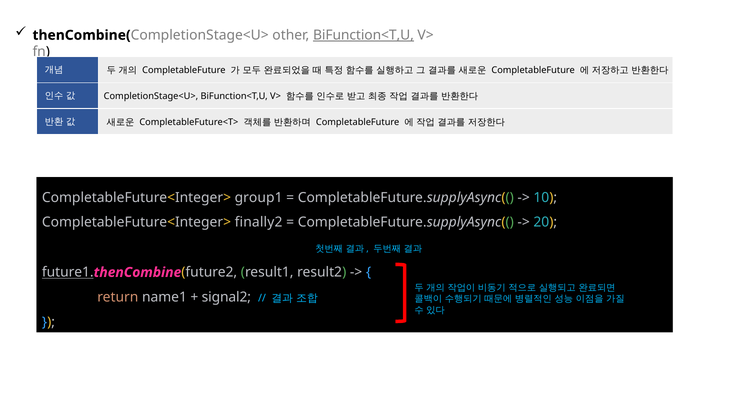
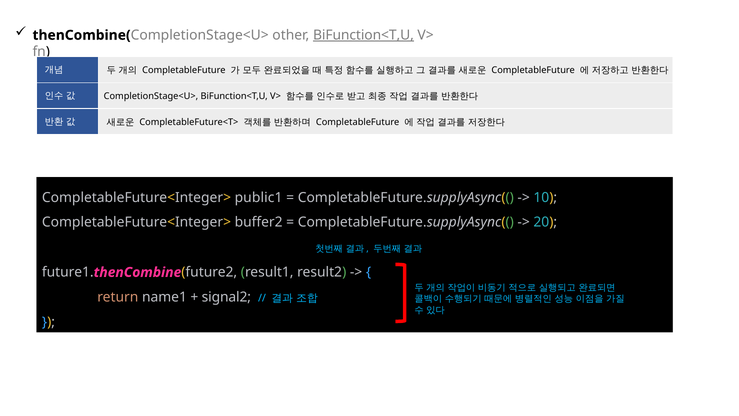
group1: group1 -> public1
finally2: finally2 -> buffer2
future1 underline: present -> none
